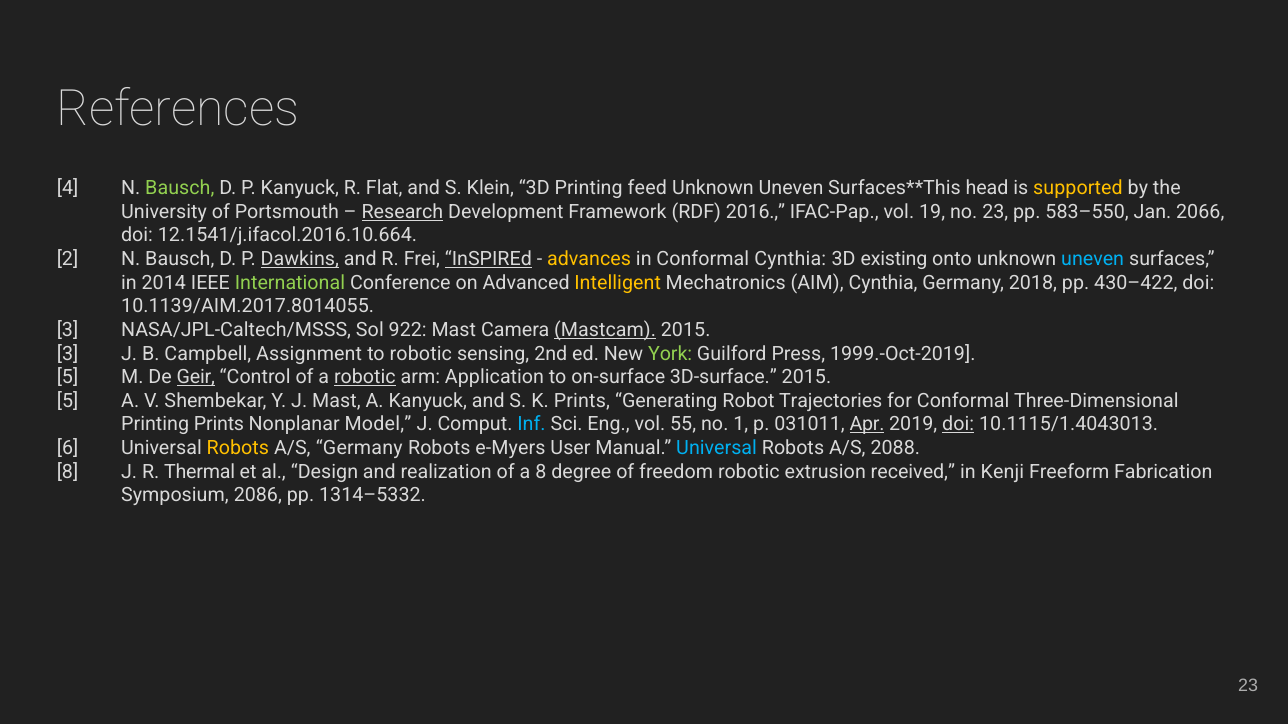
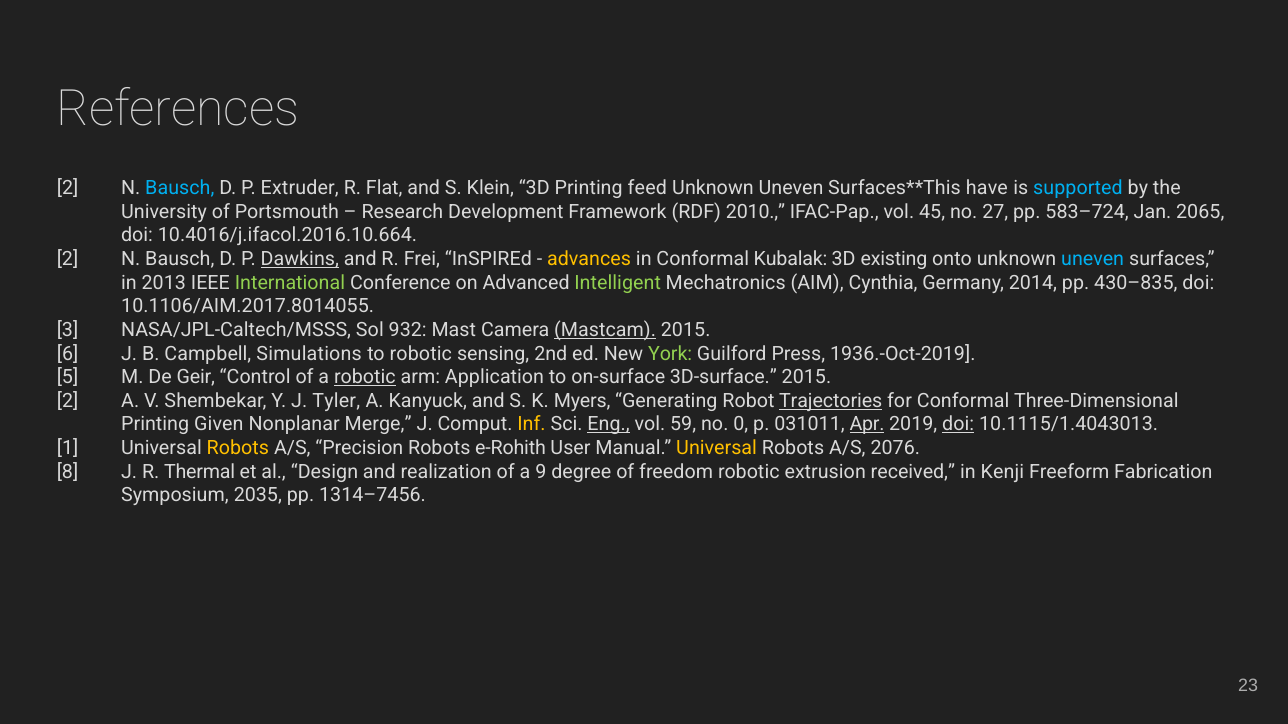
4 at (68, 188): 4 -> 2
Bausch at (180, 188) colour: light green -> light blue
P Kanyuck: Kanyuck -> Extruder
head: head -> have
supported colour: yellow -> light blue
Research underline: present -> none
2016: 2016 -> 2010
19: 19 -> 45
no 23: 23 -> 27
583–550: 583–550 -> 583–724
2066: 2066 -> 2065
12.1541/j.ifacol.2016.10.664: 12.1541/j.ifacol.2016.10.664 -> 10.4016/j.ifacol.2016.10.664
InSPIREd underline: present -> none
Conformal Cynthia: Cynthia -> Kubalak
2014: 2014 -> 2013
Intelligent colour: yellow -> light green
2018: 2018 -> 2014
430–422: 430–422 -> 430–835
10.1139/AIM.2017.8014055: 10.1139/AIM.2017.8014055 -> 10.1106/AIM.2017.8014055
922: 922 -> 932
3 at (68, 354): 3 -> 6
Assignment: Assignment -> Simulations
1999.-Oct-2019: 1999.-Oct-2019 -> 1936.-Oct-2019
Geir underline: present -> none
5 at (68, 401): 5 -> 2
J Mast: Mast -> Tyler
K Prints: Prints -> Myers
Trajectories underline: none -> present
Printing Prints: Prints -> Given
Model: Model -> Merge
Inf colour: light blue -> yellow
Eng underline: none -> present
55: 55 -> 59
1: 1 -> 0
6: 6 -> 1
A/S Germany: Germany -> Precision
e-Myers: e-Myers -> e-Rohith
Universal at (717, 448) colour: light blue -> yellow
2088: 2088 -> 2076
a 8: 8 -> 9
2086: 2086 -> 2035
1314–5332: 1314–5332 -> 1314–7456
